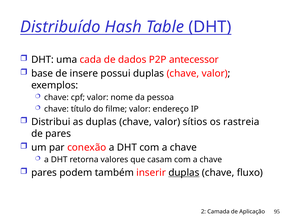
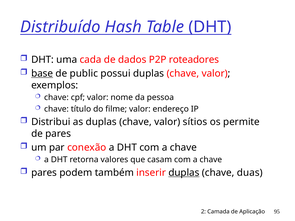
antecessor: antecessor -> roteadores
base underline: none -> present
insere: insere -> public
rastreia: rastreia -> permite
fluxo: fluxo -> duas
